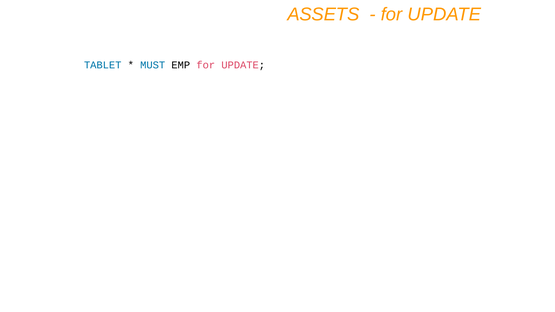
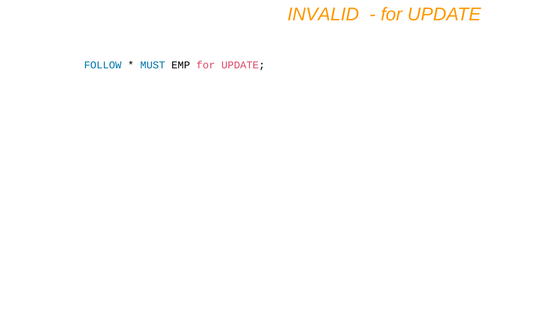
ASSETS: ASSETS -> INVALID
TABLET: TABLET -> FOLLOW
